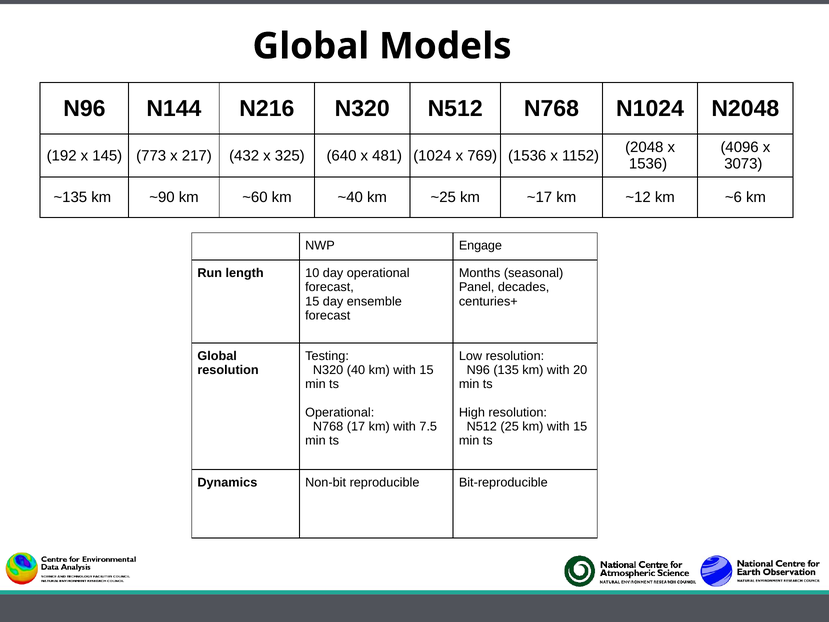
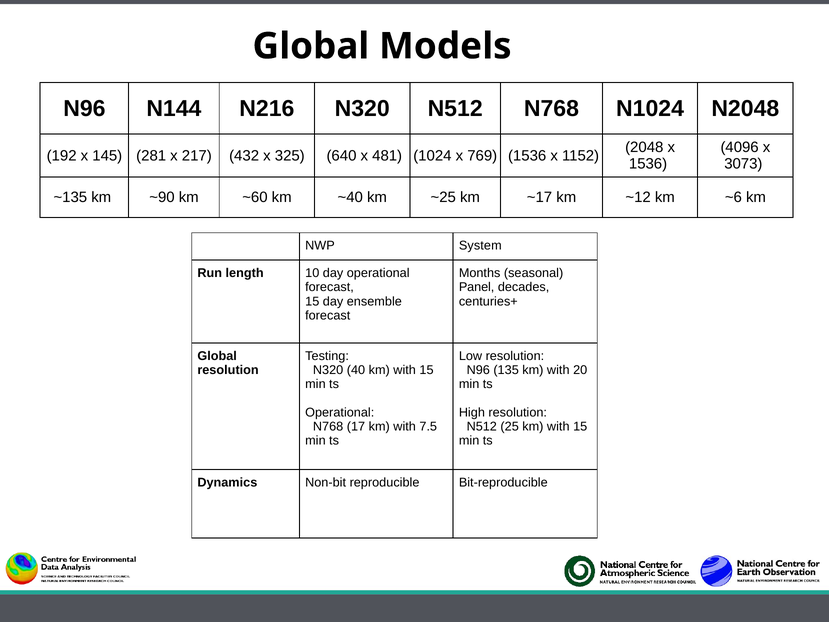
773: 773 -> 281
Engage: Engage -> System
